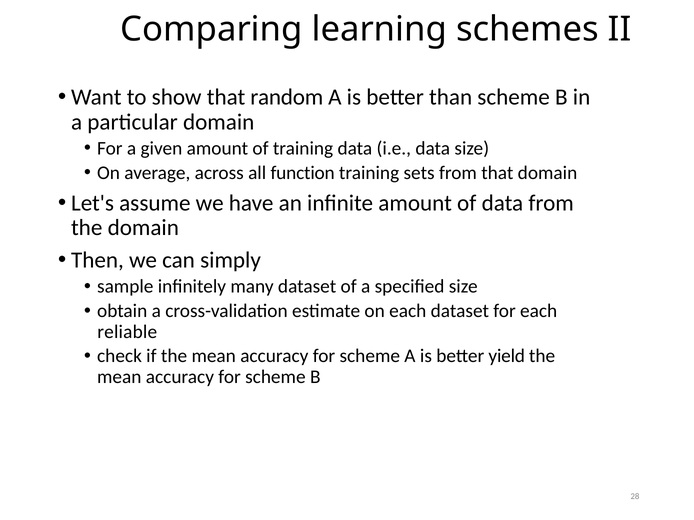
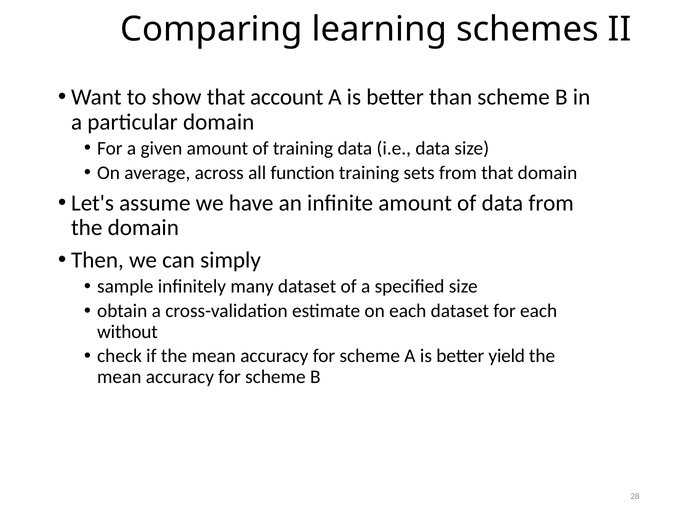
random: random -> account
reliable: reliable -> without
